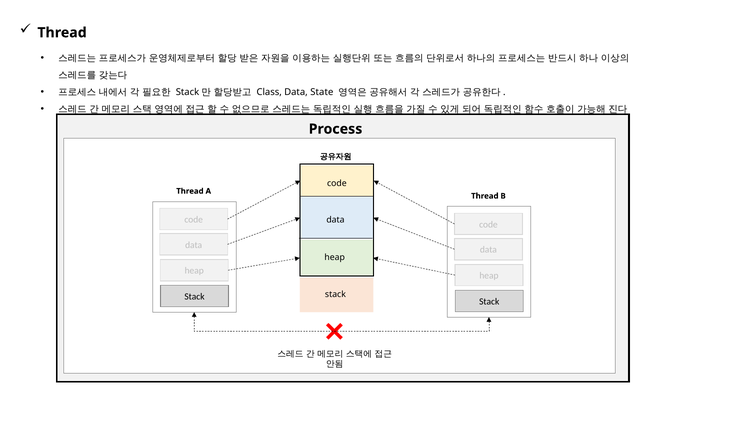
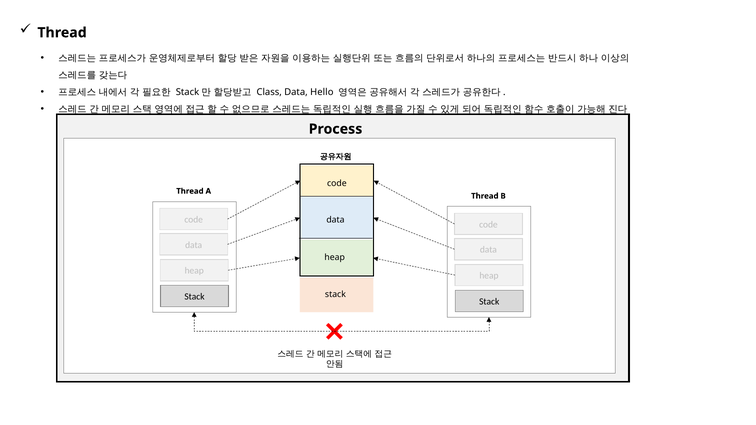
State: State -> Hello
